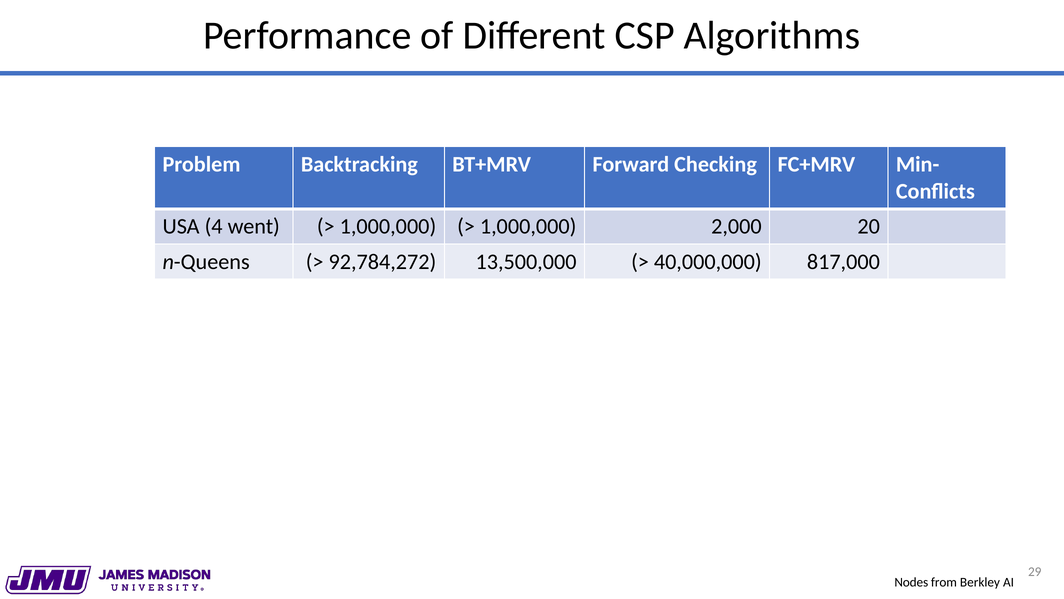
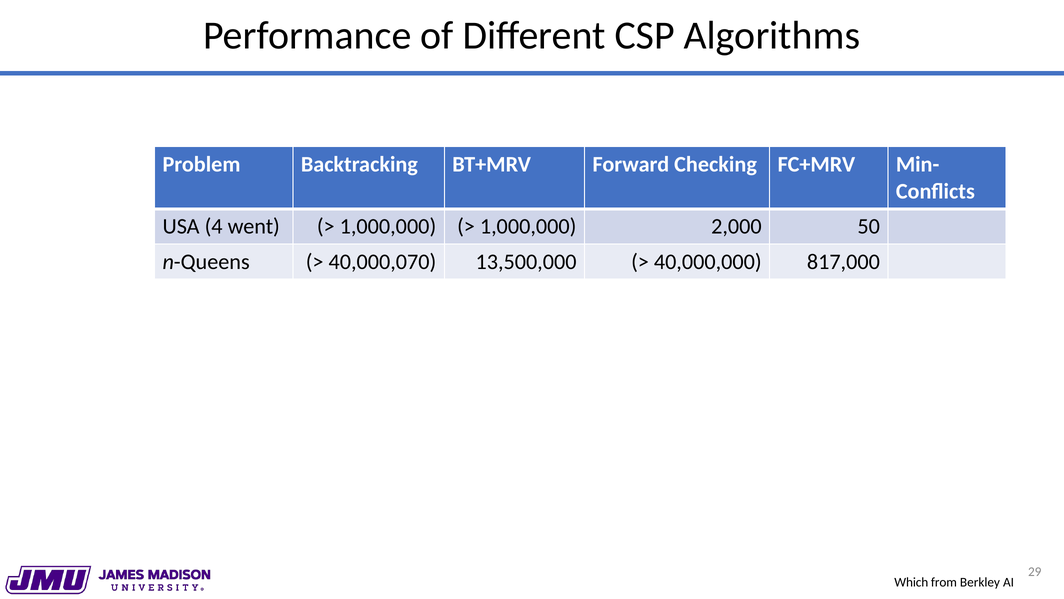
20: 20 -> 50
92,784,272: 92,784,272 -> 40,000,070
Nodes: Nodes -> Which
